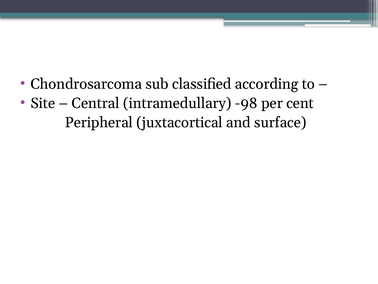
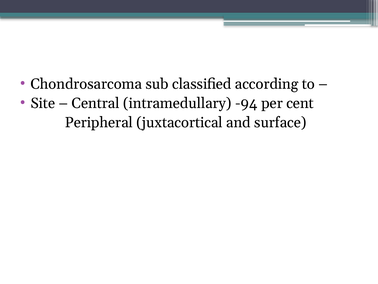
-98: -98 -> -94
